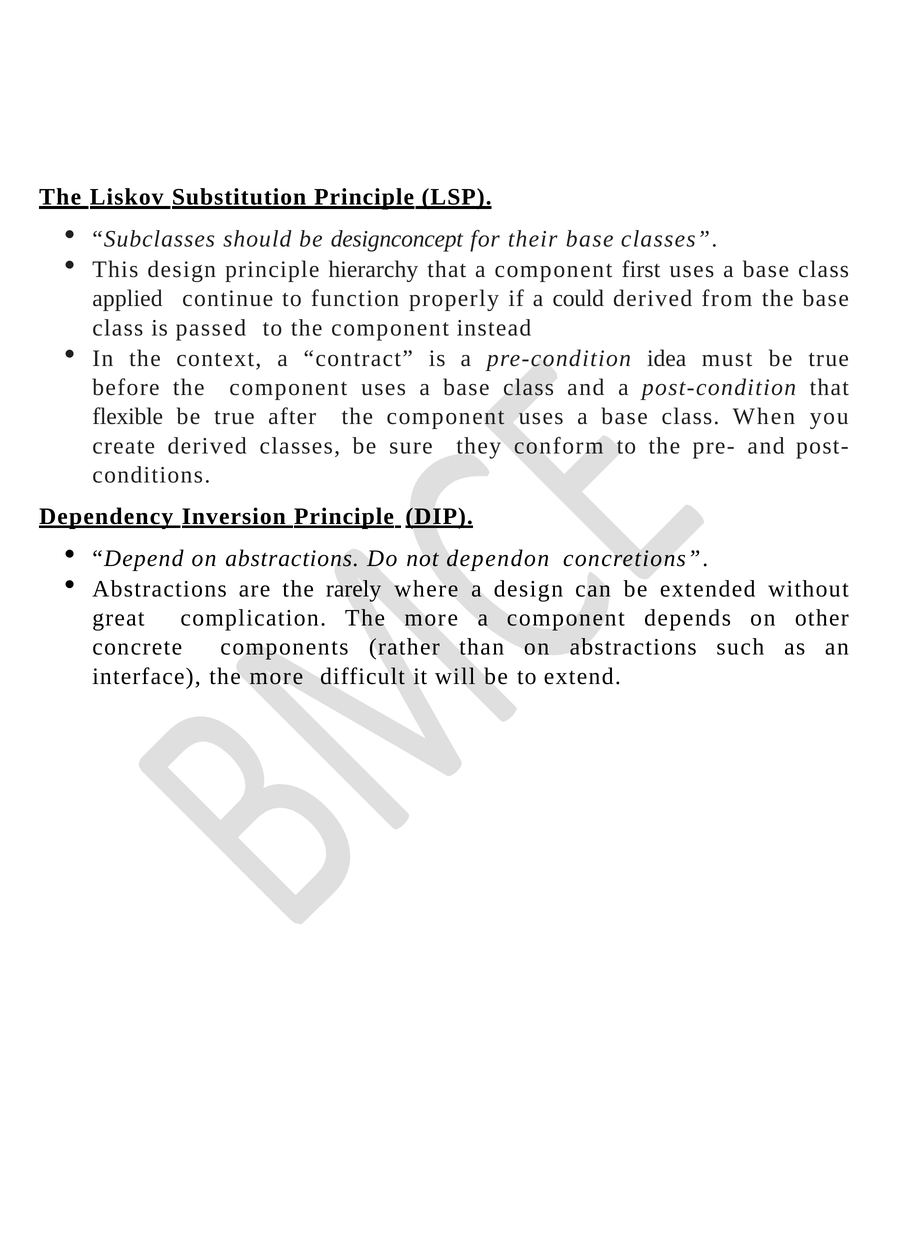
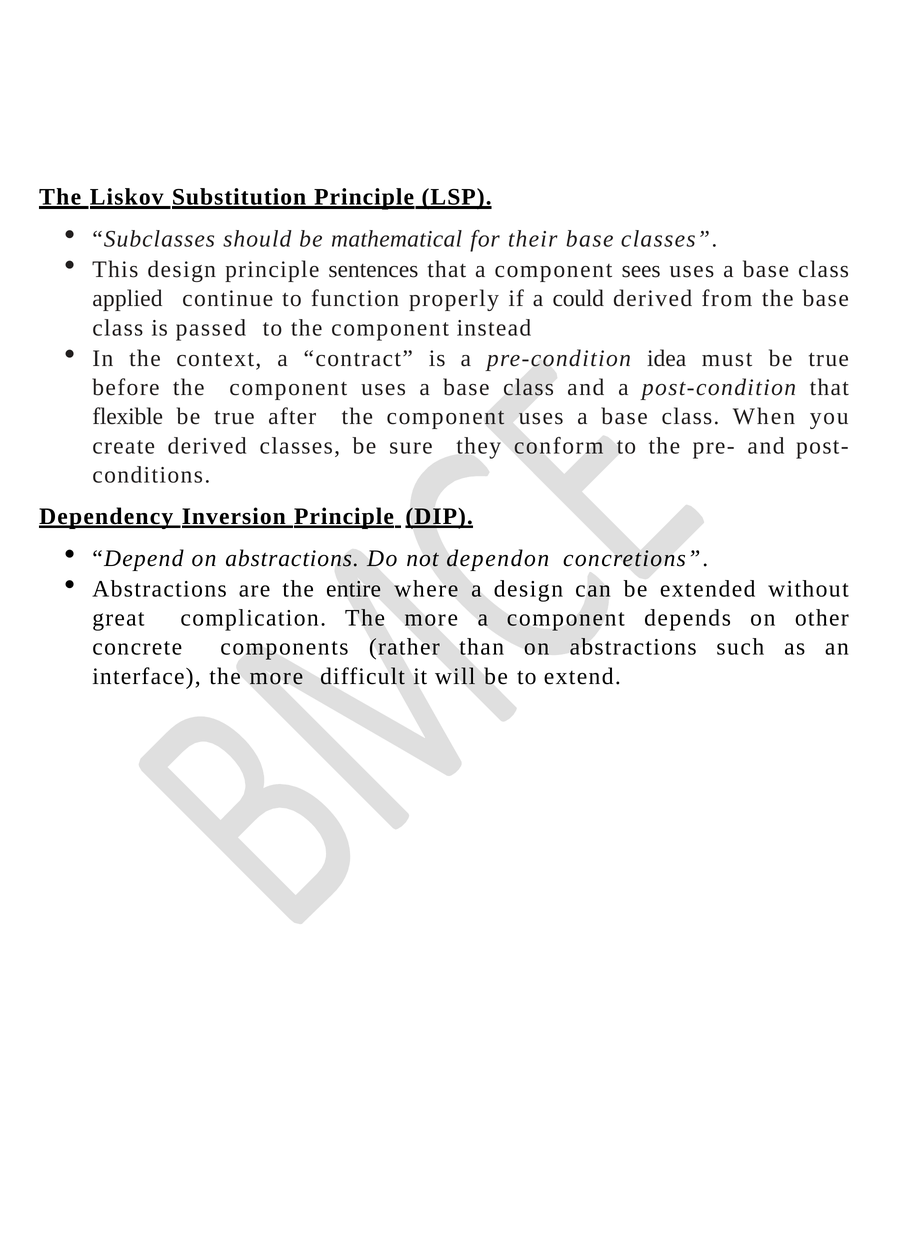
designconcept: designconcept -> mathematical
hierarchy: hierarchy -> sentences
first: first -> sees
rarely: rarely -> entire
